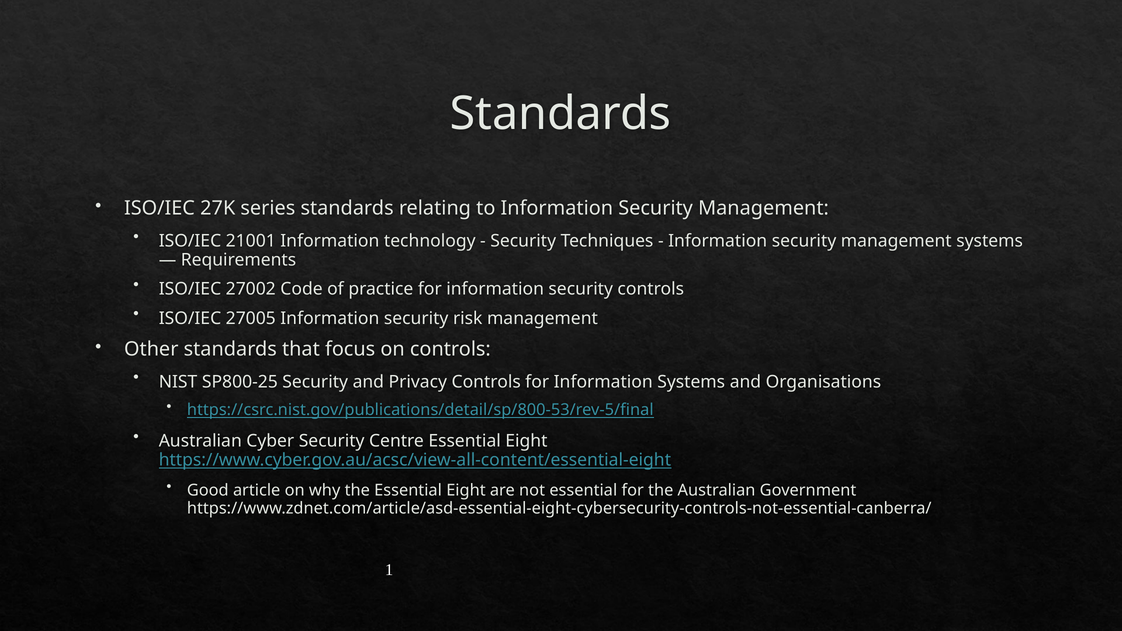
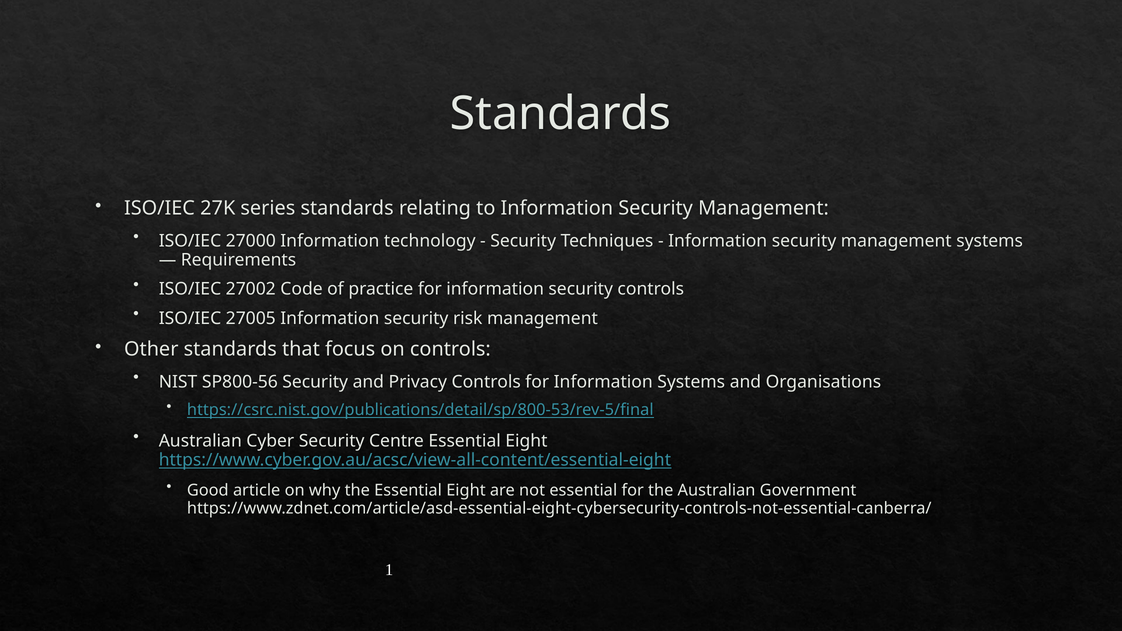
21001: 21001 -> 27000
SP800-25: SP800-25 -> SP800-56
